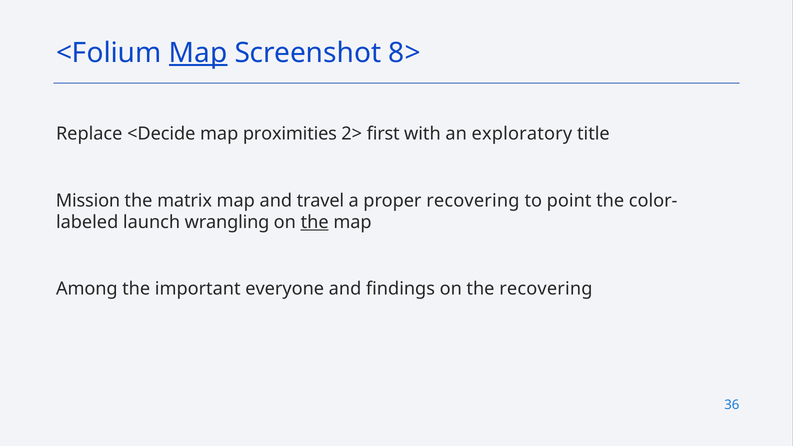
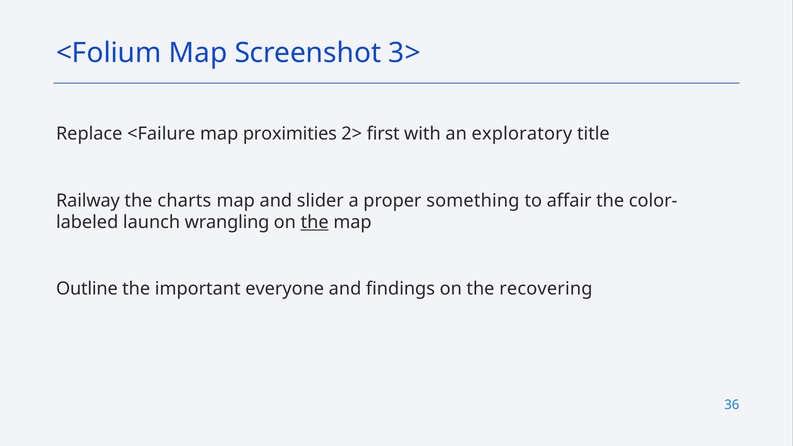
Map at (198, 53) underline: present -> none
8>: 8> -> 3>
<Decide: <Decide -> <Failure
Mission: Mission -> Railway
matrix: matrix -> charts
travel: travel -> slider
proper recovering: recovering -> something
point: point -> affair
Among: Among -> Outline
